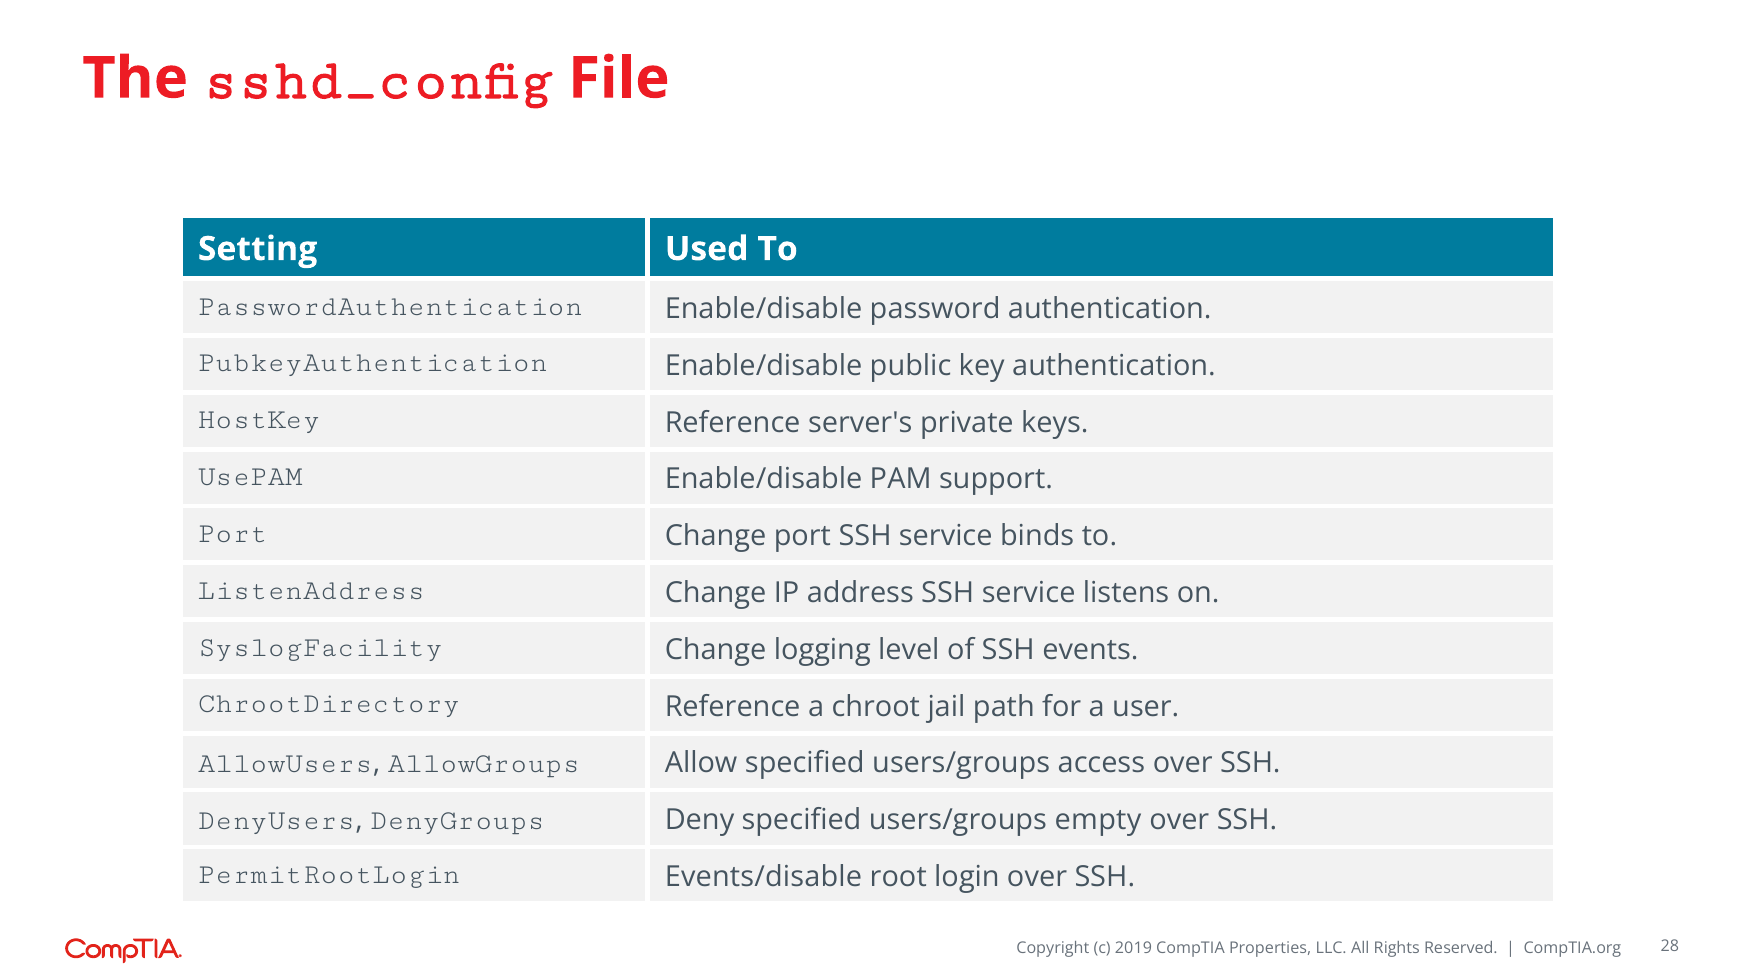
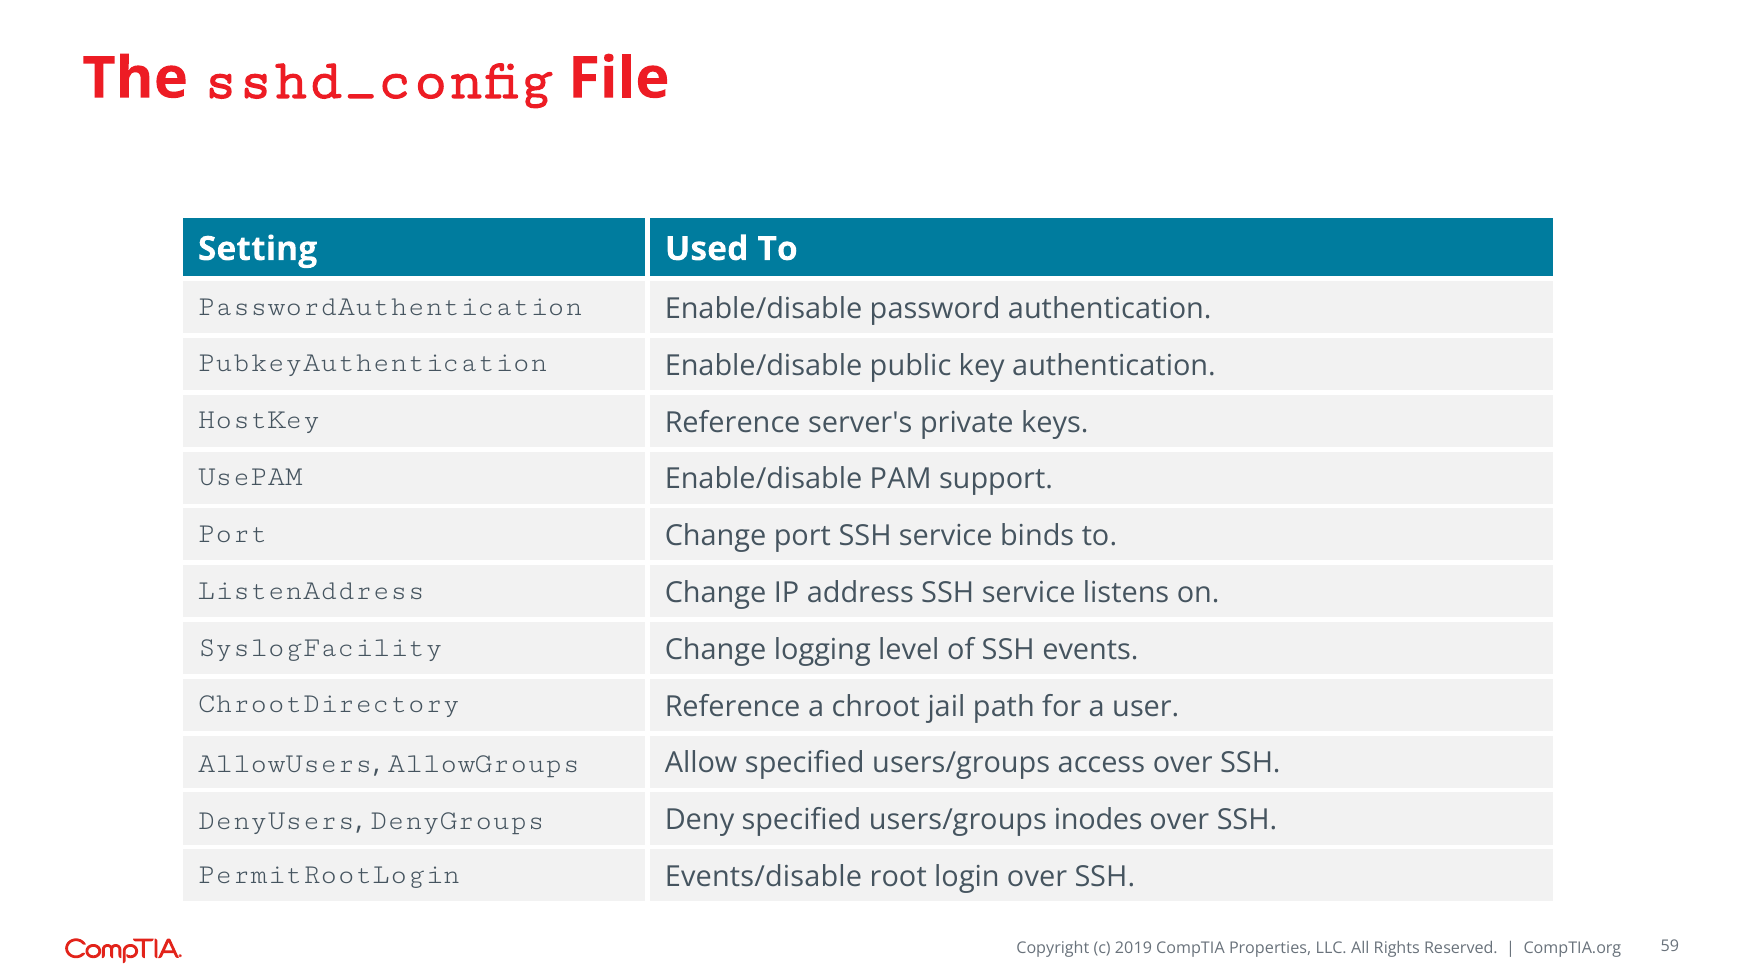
empty: empty -> inodes
28: 28 -> 59
